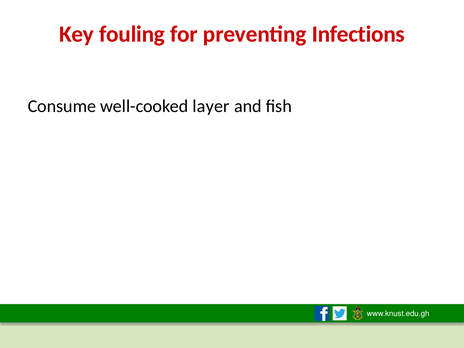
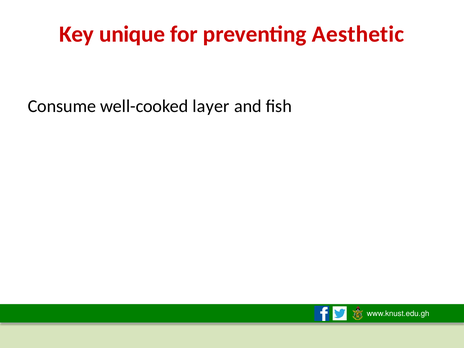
fouling: fouling -> unique
Infections: Infections -> Aesthetic
